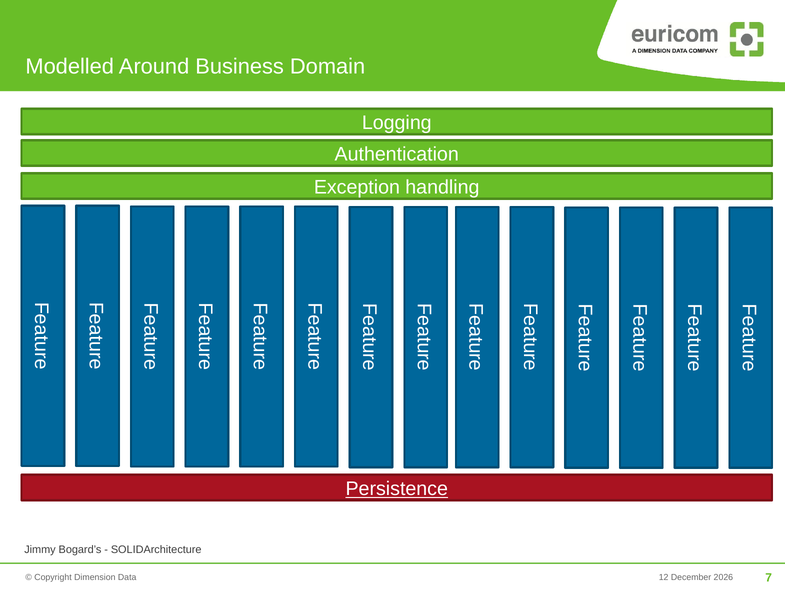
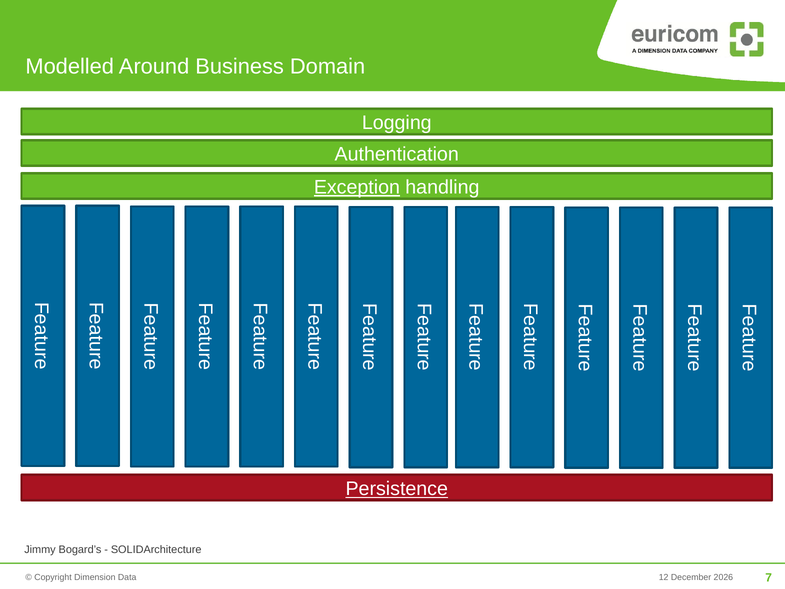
Exception underline: none -> present
